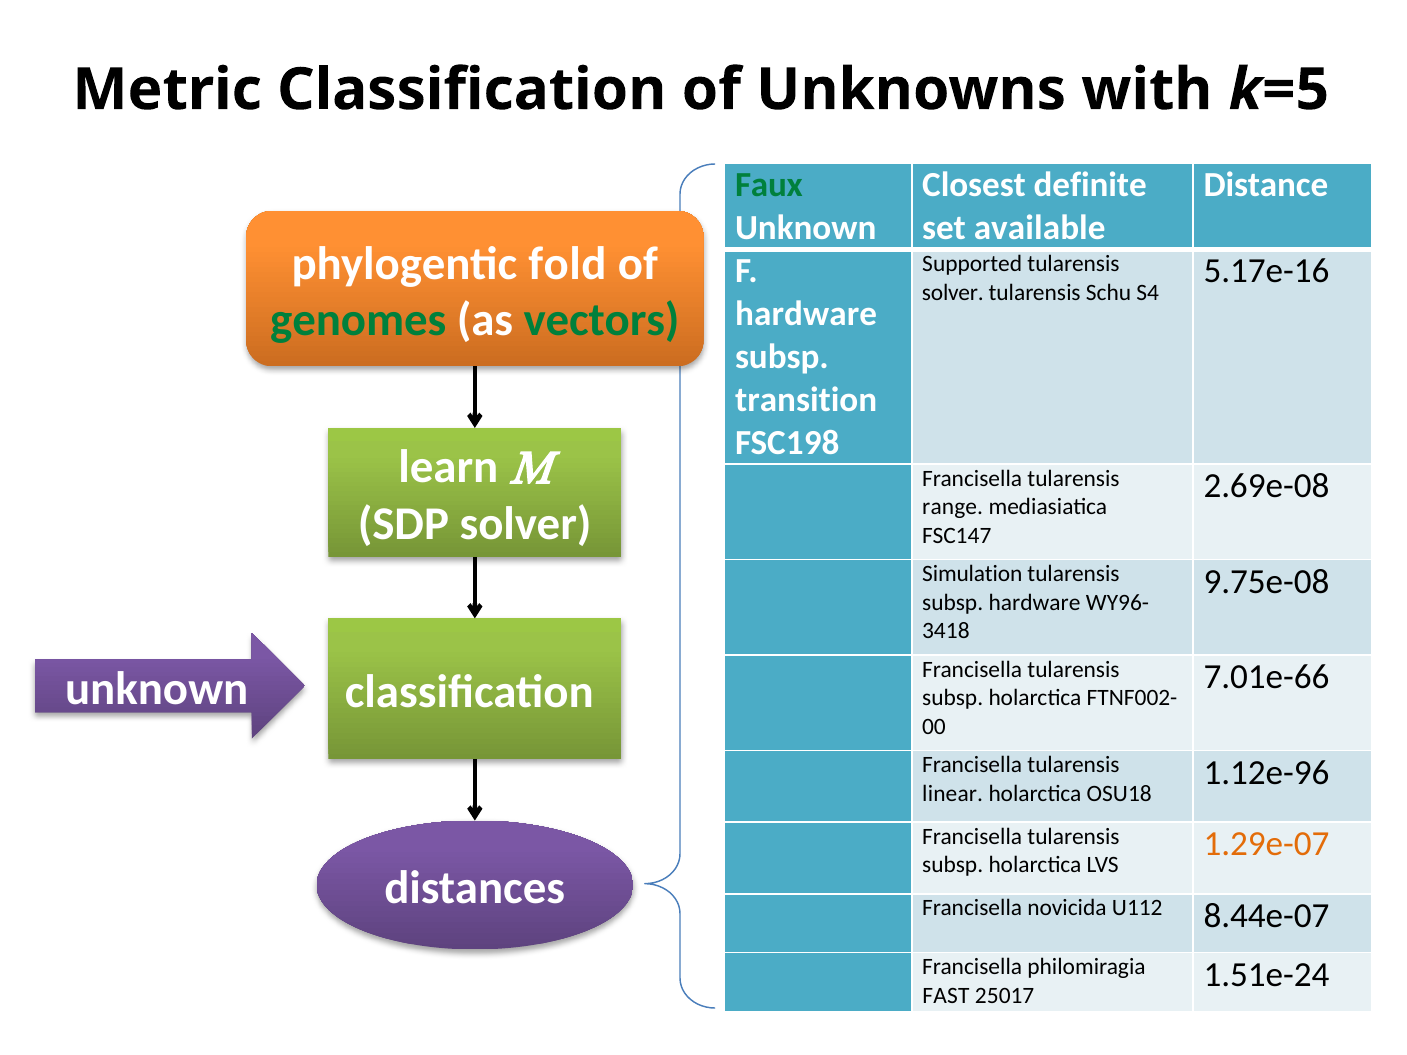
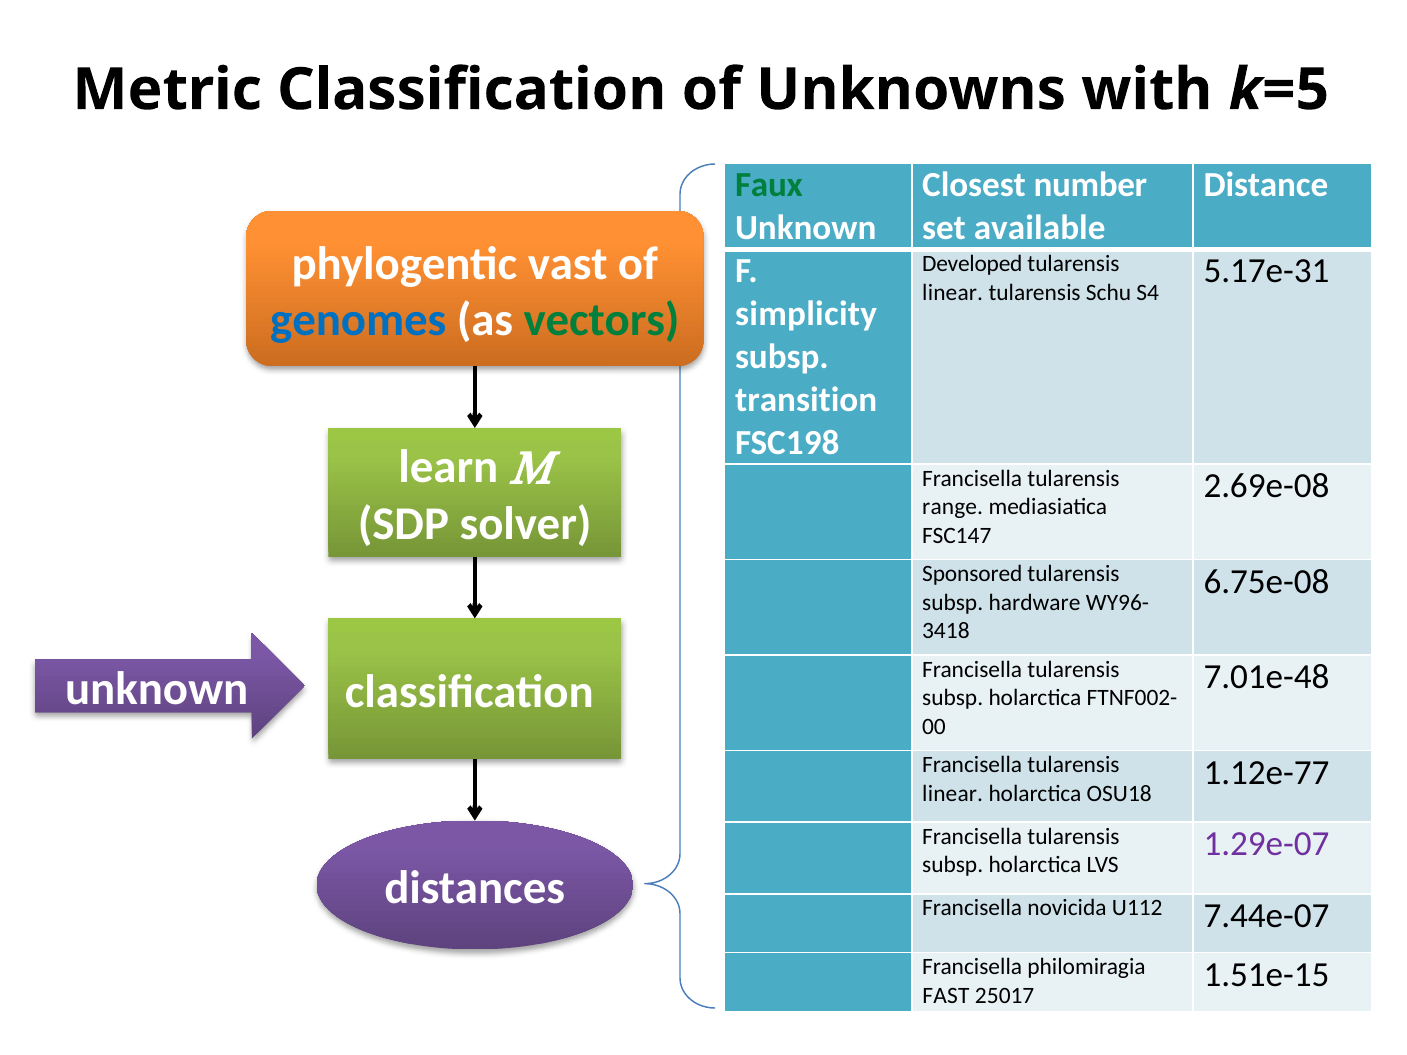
definite: definite -> number
fold: fold -> vast
Supported: Supported -> Developed
5.17e-16: 5.17e-16 -> 5.17e-31
solver at (953, 293): solver -> linear
hardware at (806, 314): hardware -> simplicity
genomes colour: green -> blue
Simulation: Simulation -> Sponsored
9.75e-08: 9.75e-08 -> 6.75e-08
7.01e-66: 7.01e-66 -> 7.01e-48
1.12e-96: 1.12e-96 -> 1.12e-77
1.29e-07 colour: orange -> purple
8.44e-07: 8.44e-07 -> 7.44e-07
1.51e-24: 1.51e-24 -> 1.51e-15
